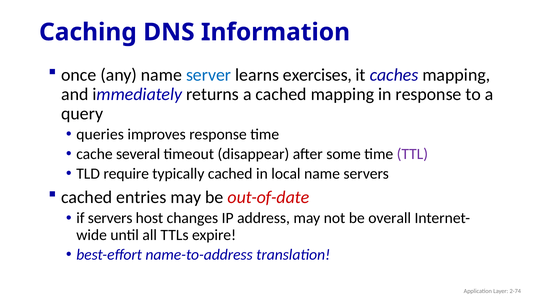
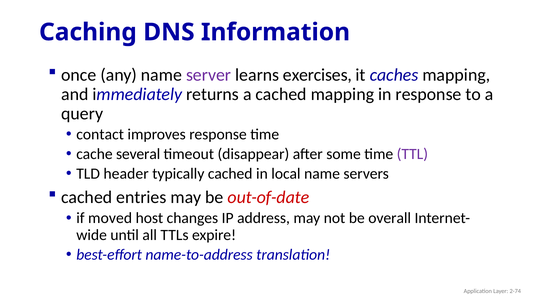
server colour: blue -> purple
queries: queries -> contact
require: require -> header
if servers: servers -> moved
